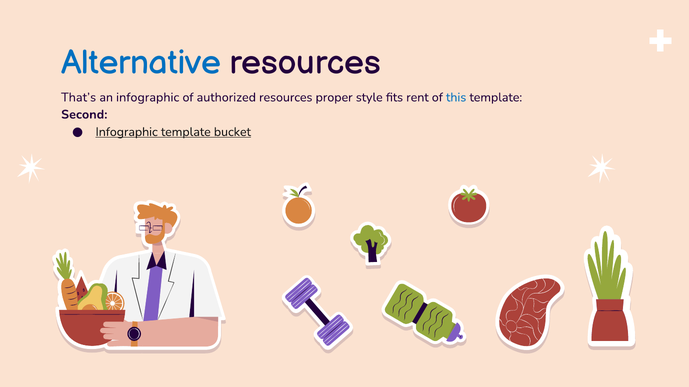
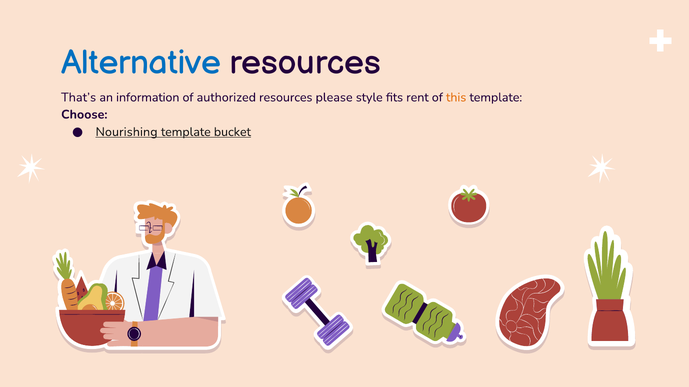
an infographic: infographic -> information
proper: proper -> please
this colour: blue -> orange
Second: Second -> Choose
Infographic at (127, 132): Infographic -> Nourishing
